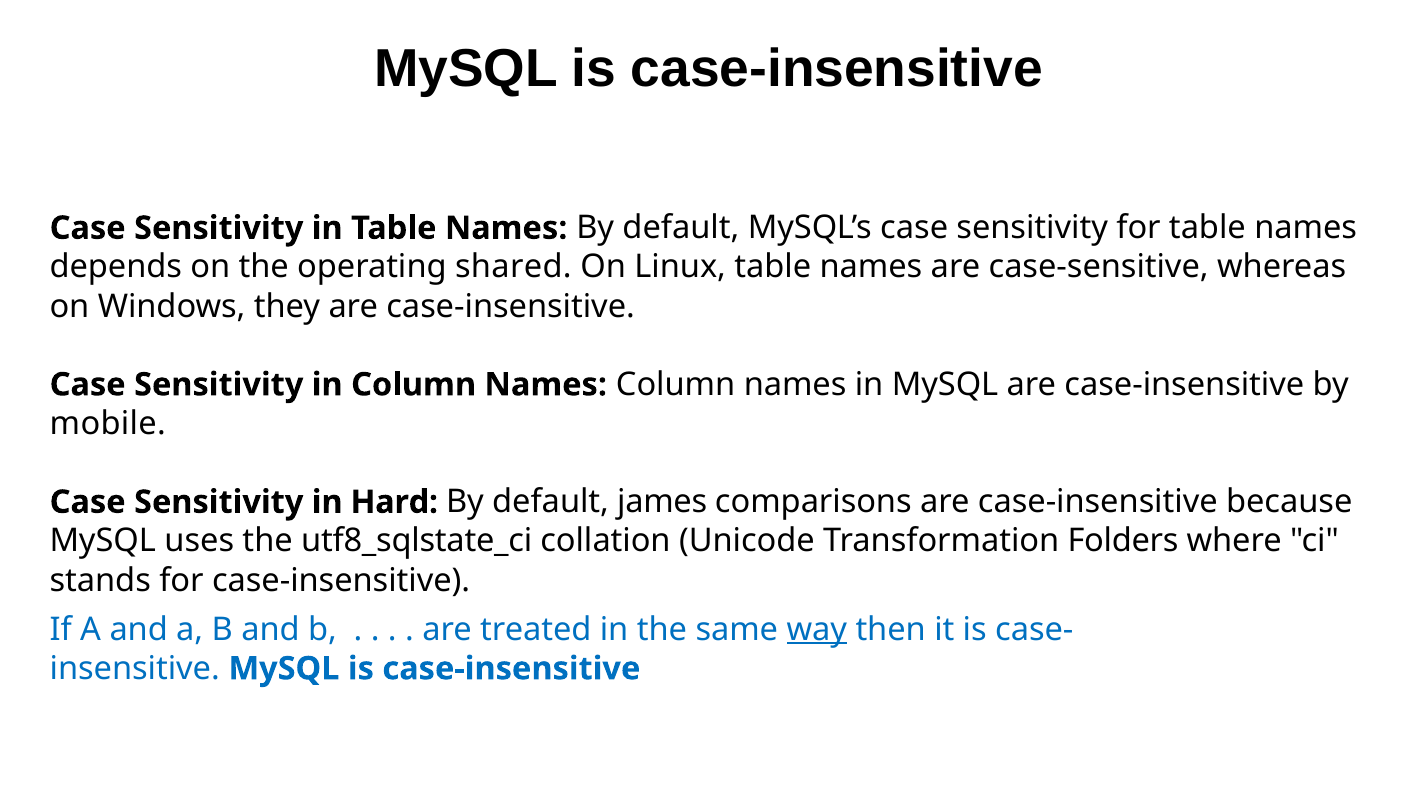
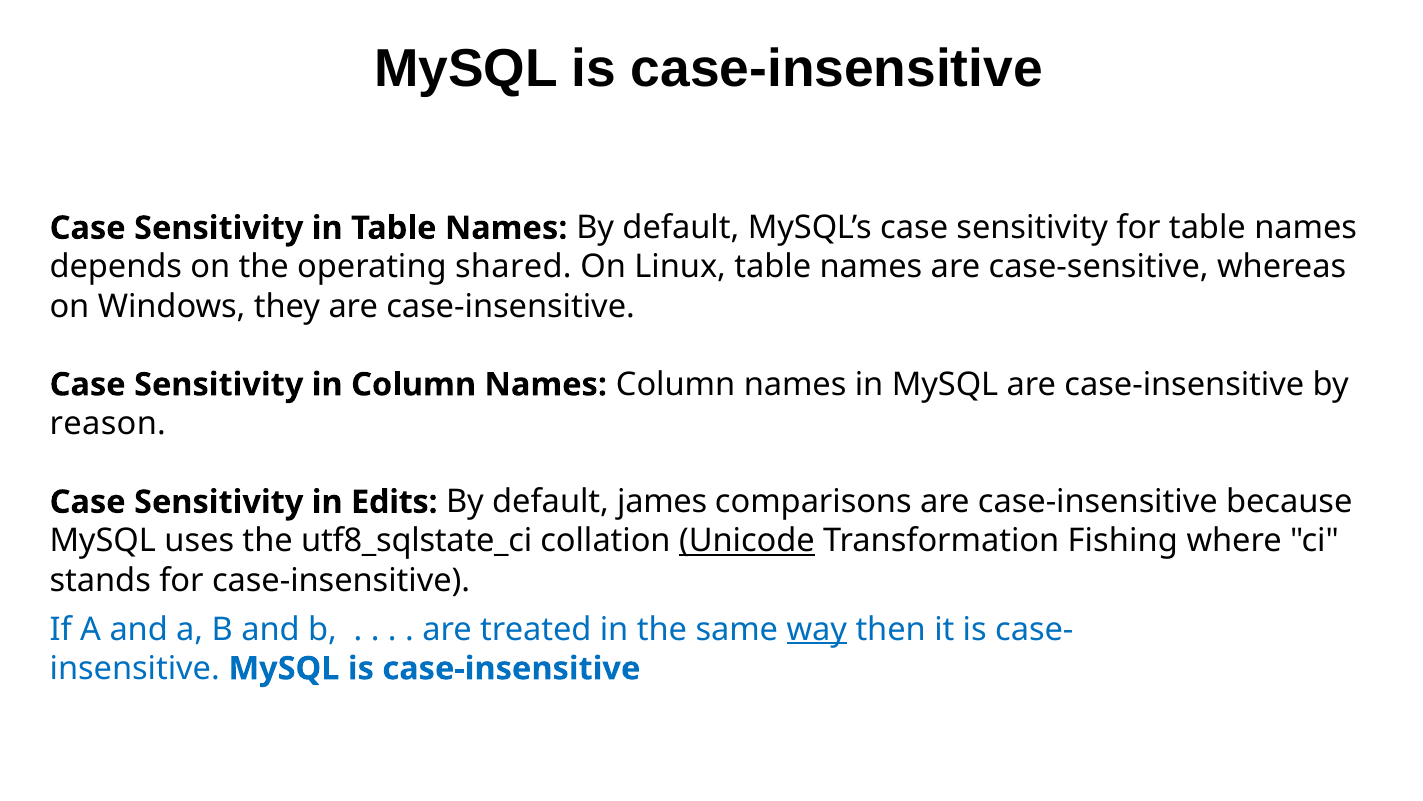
mobile: mobile -> reason
Hard: Hard -> Edits
Unicode underline: none -> present
Folders: Folders -> Fishing
